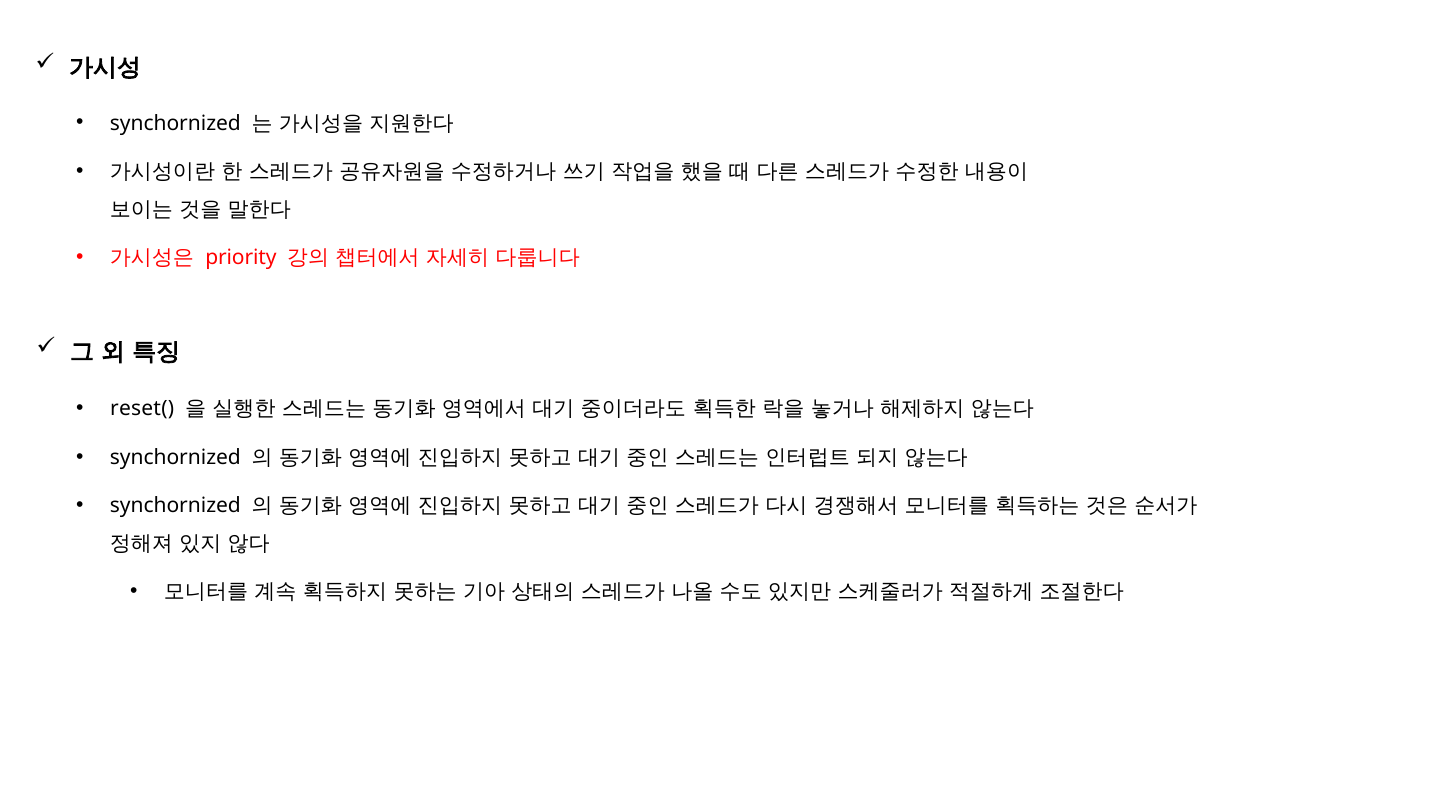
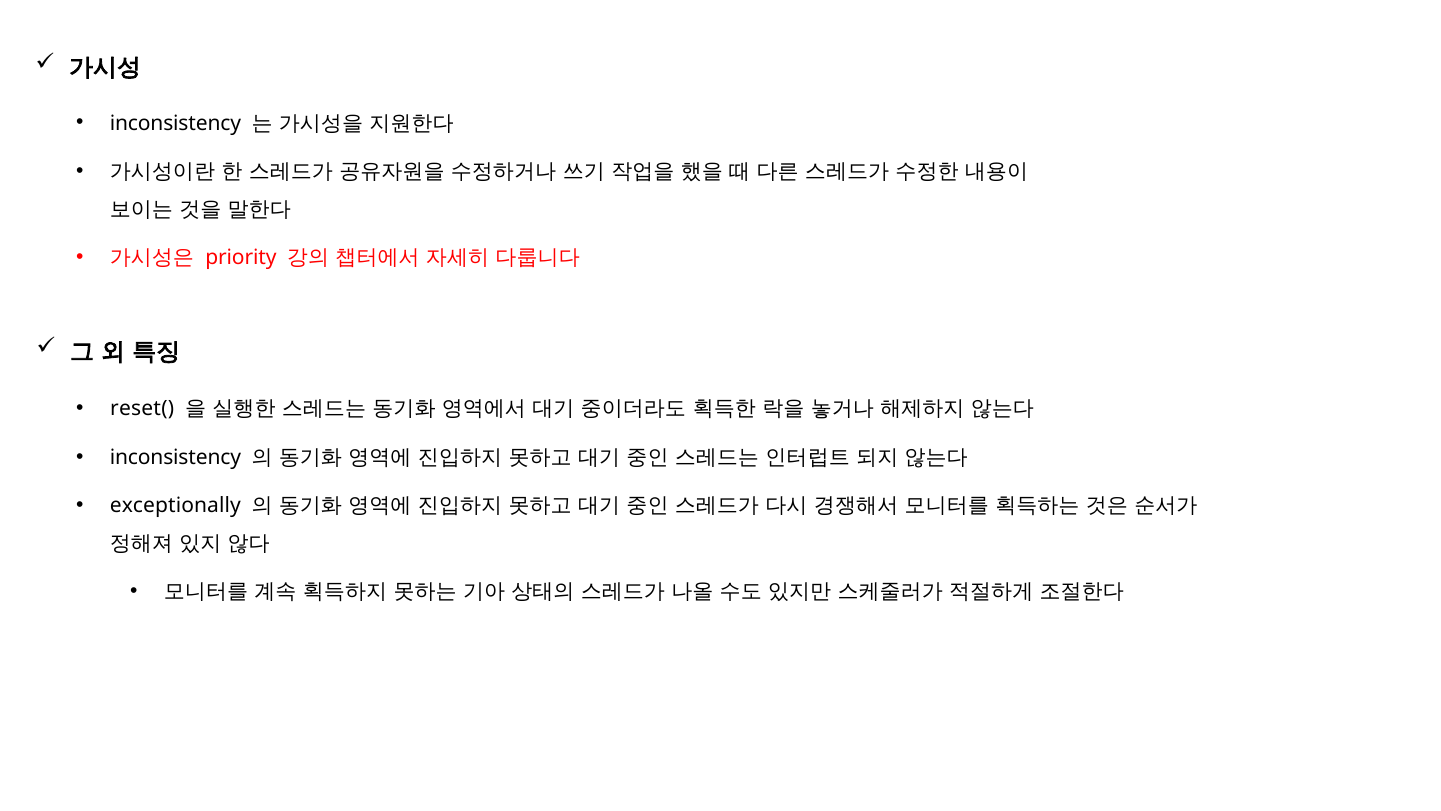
synchornized at (175, 123): synchornized -> inconsistency
synchornized at (175, 457): synchornized -> inconsistency
synchornized at (175, 505): synchornized -> exceptionally
